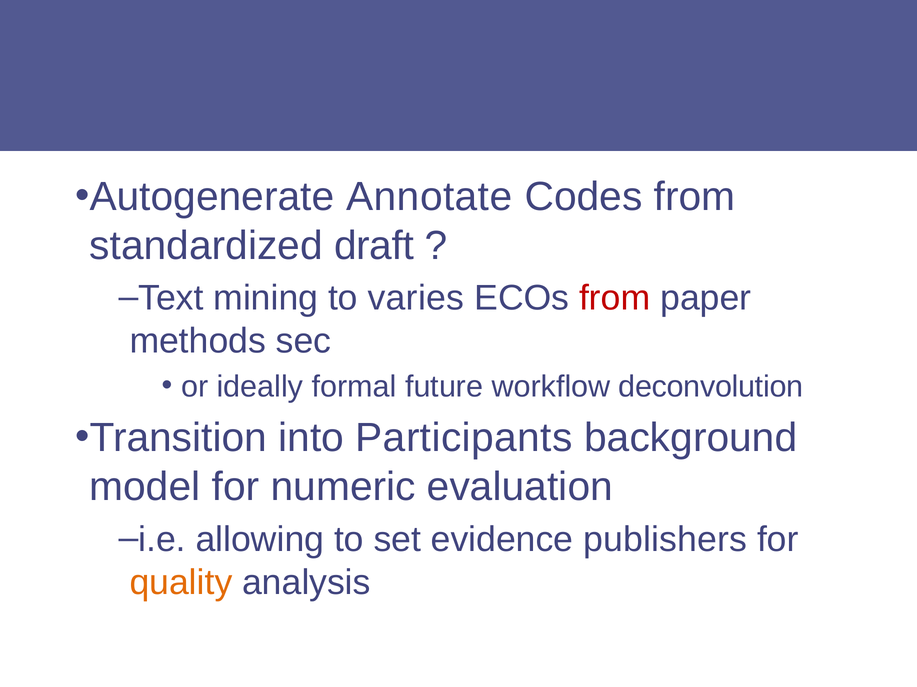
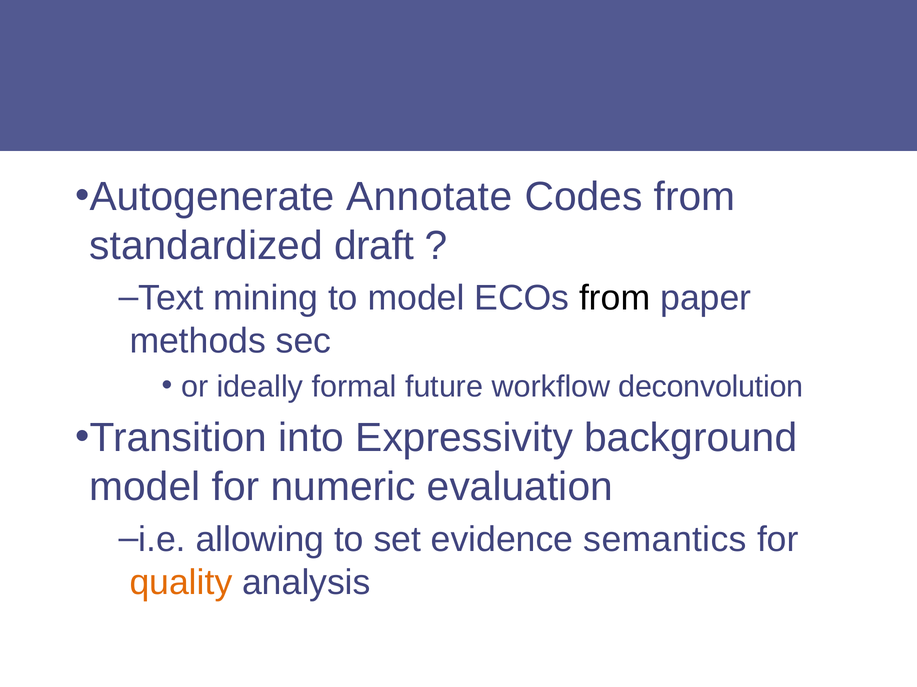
to varies: varies -> model
from at (615, 299) colour: red -> black
Participants: Participants -> Expressivity
publishers: publishers -> semantics
